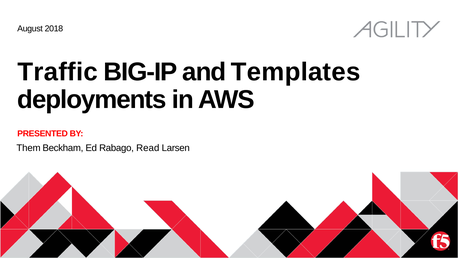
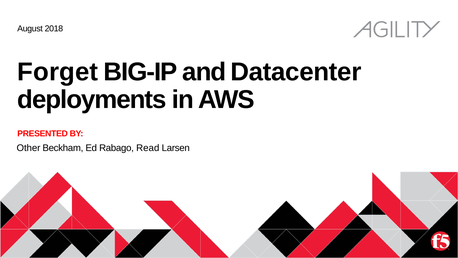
Traffic: Traffic -> Forget
Templates: Templates -> Datacenter
Them: Them -> Other
